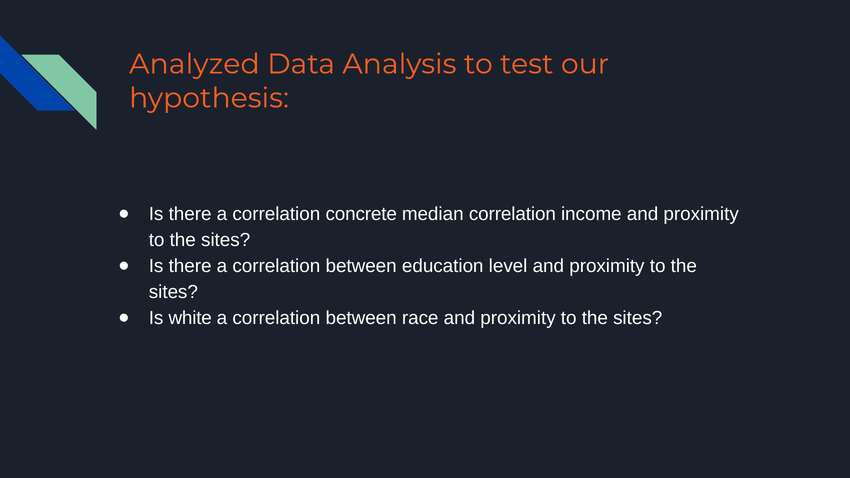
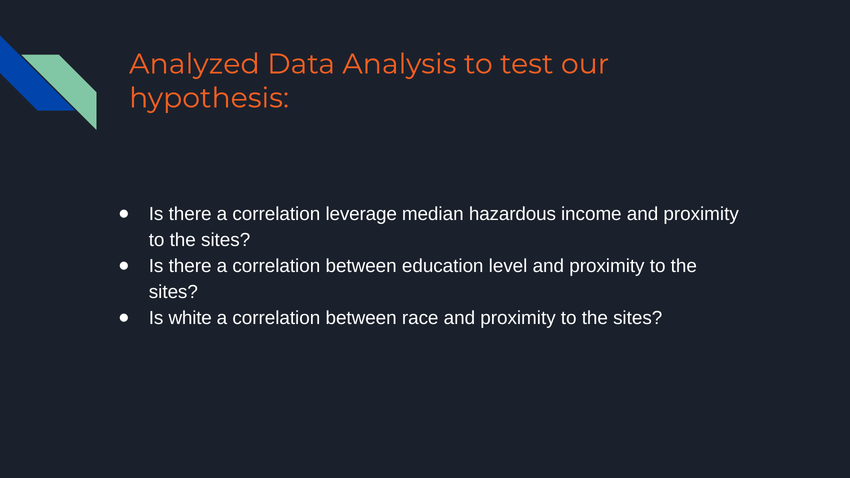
concrete: concrete -> leverage
median correlation: correlation -> hazardous
